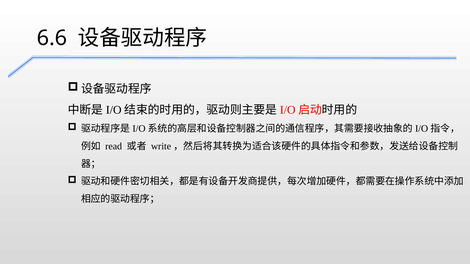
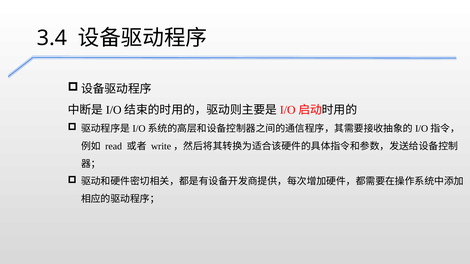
6.6: 6.6 -> 3.4
